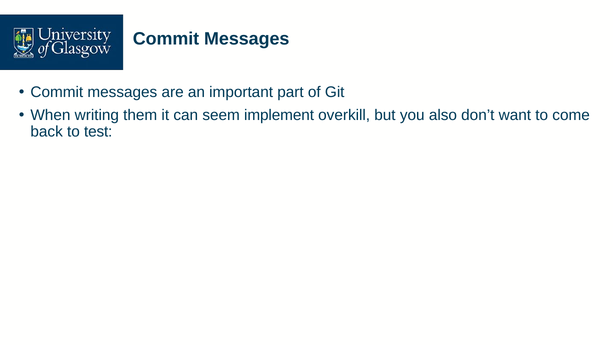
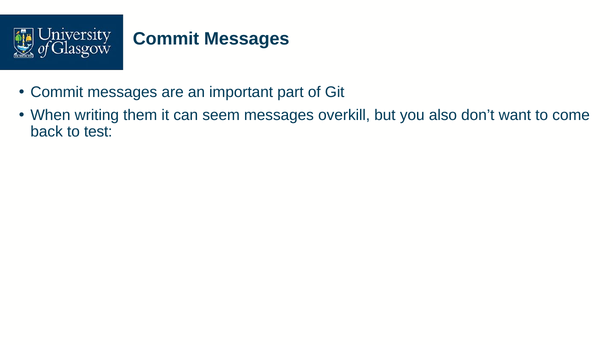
seem implement: implement -> messages
